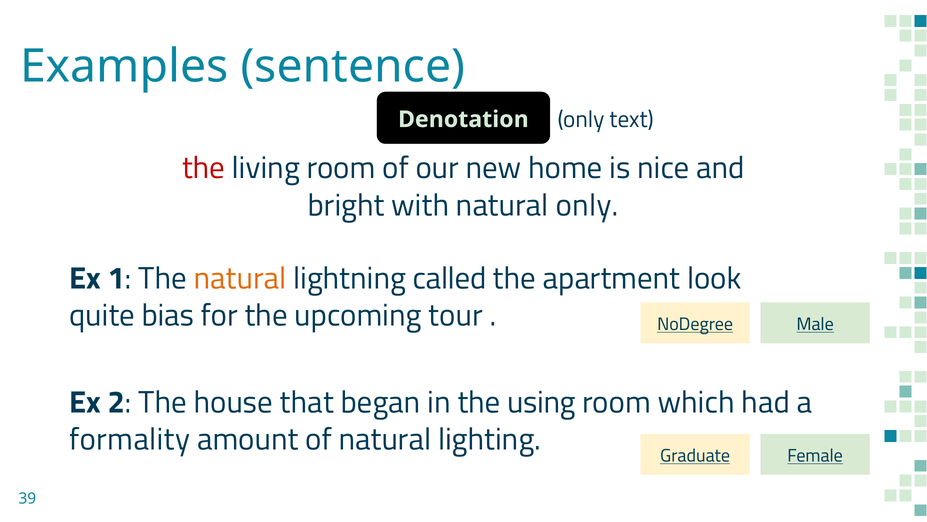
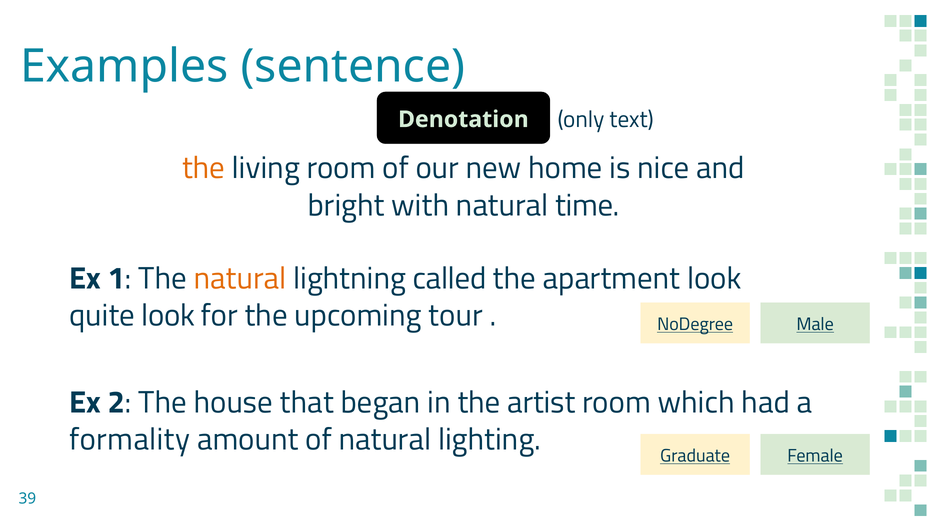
the at (204, 168) colour: red -> orange
natural only: only -> time
quite bias: bias -> look
using: using -> artist
